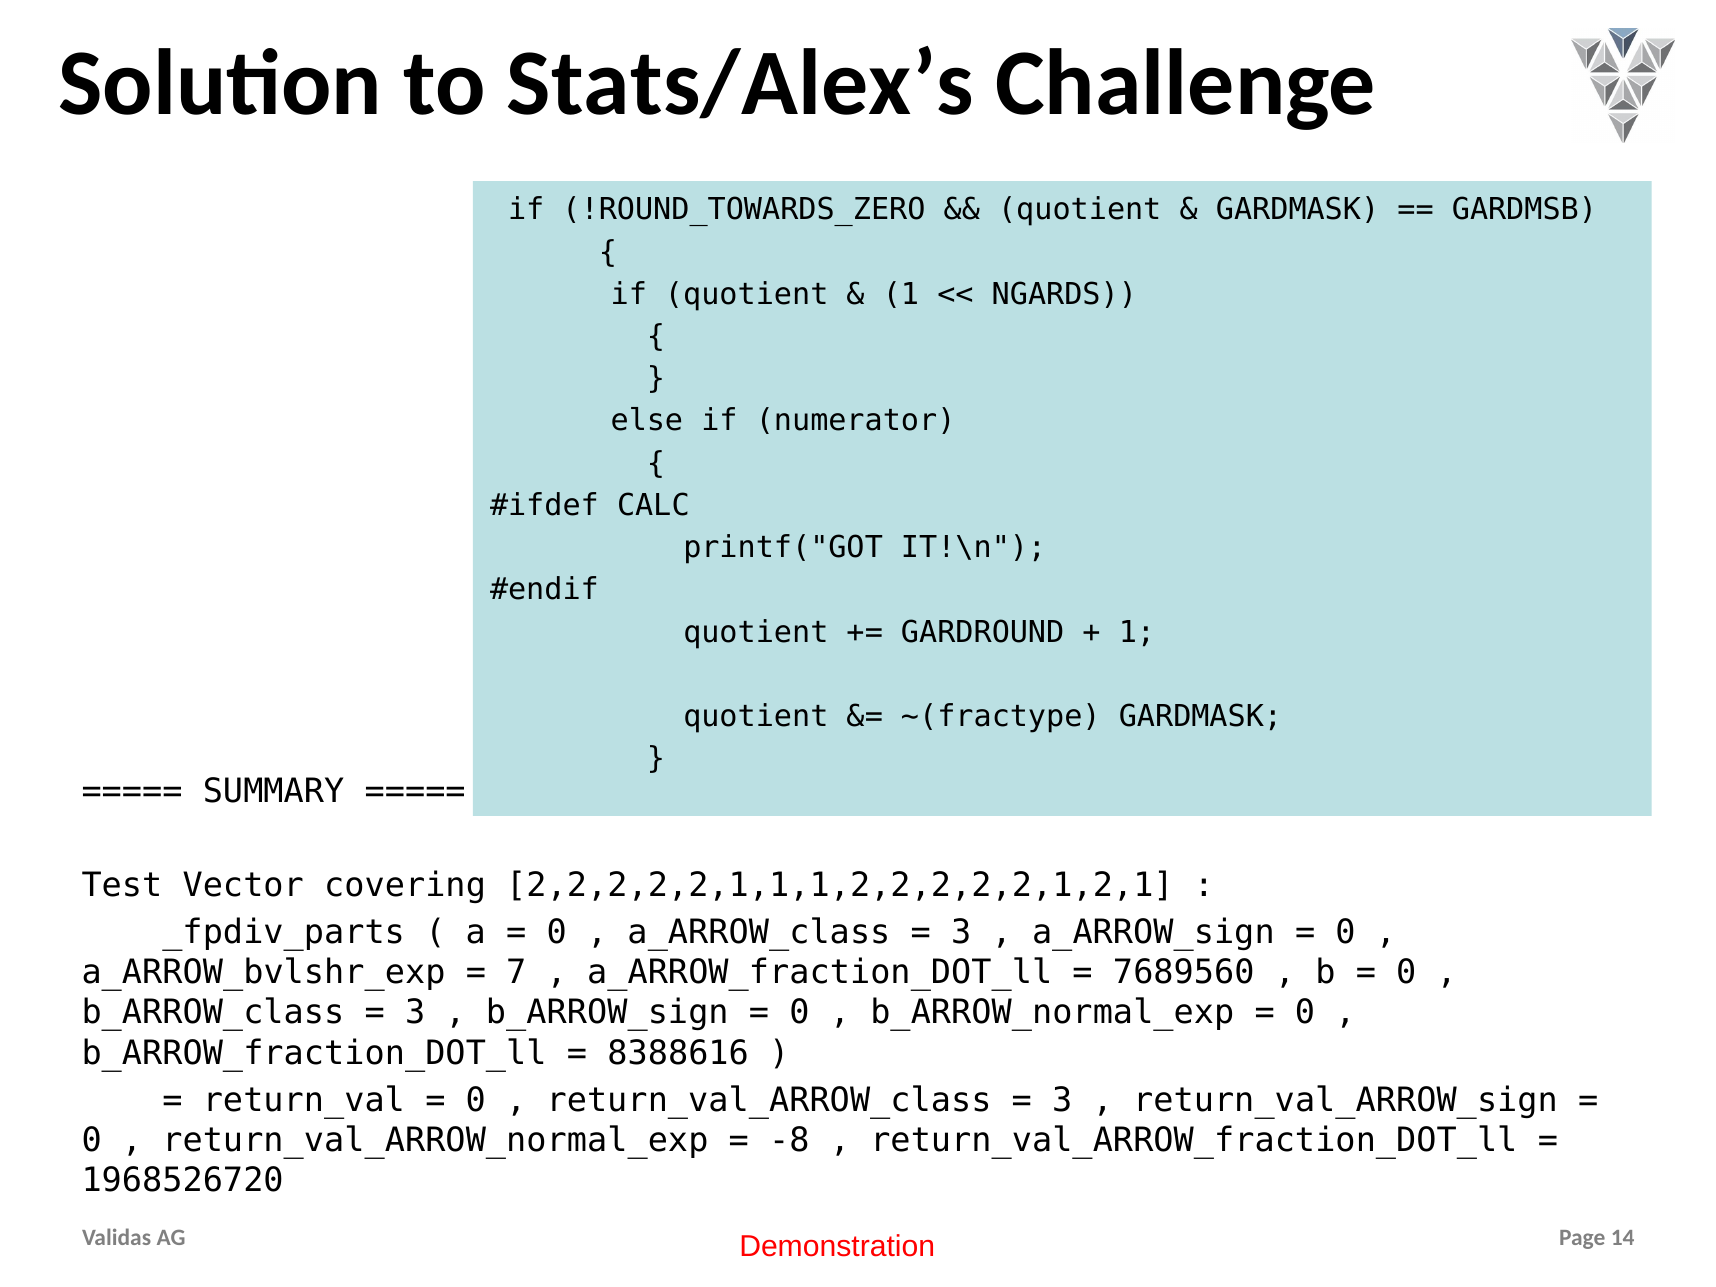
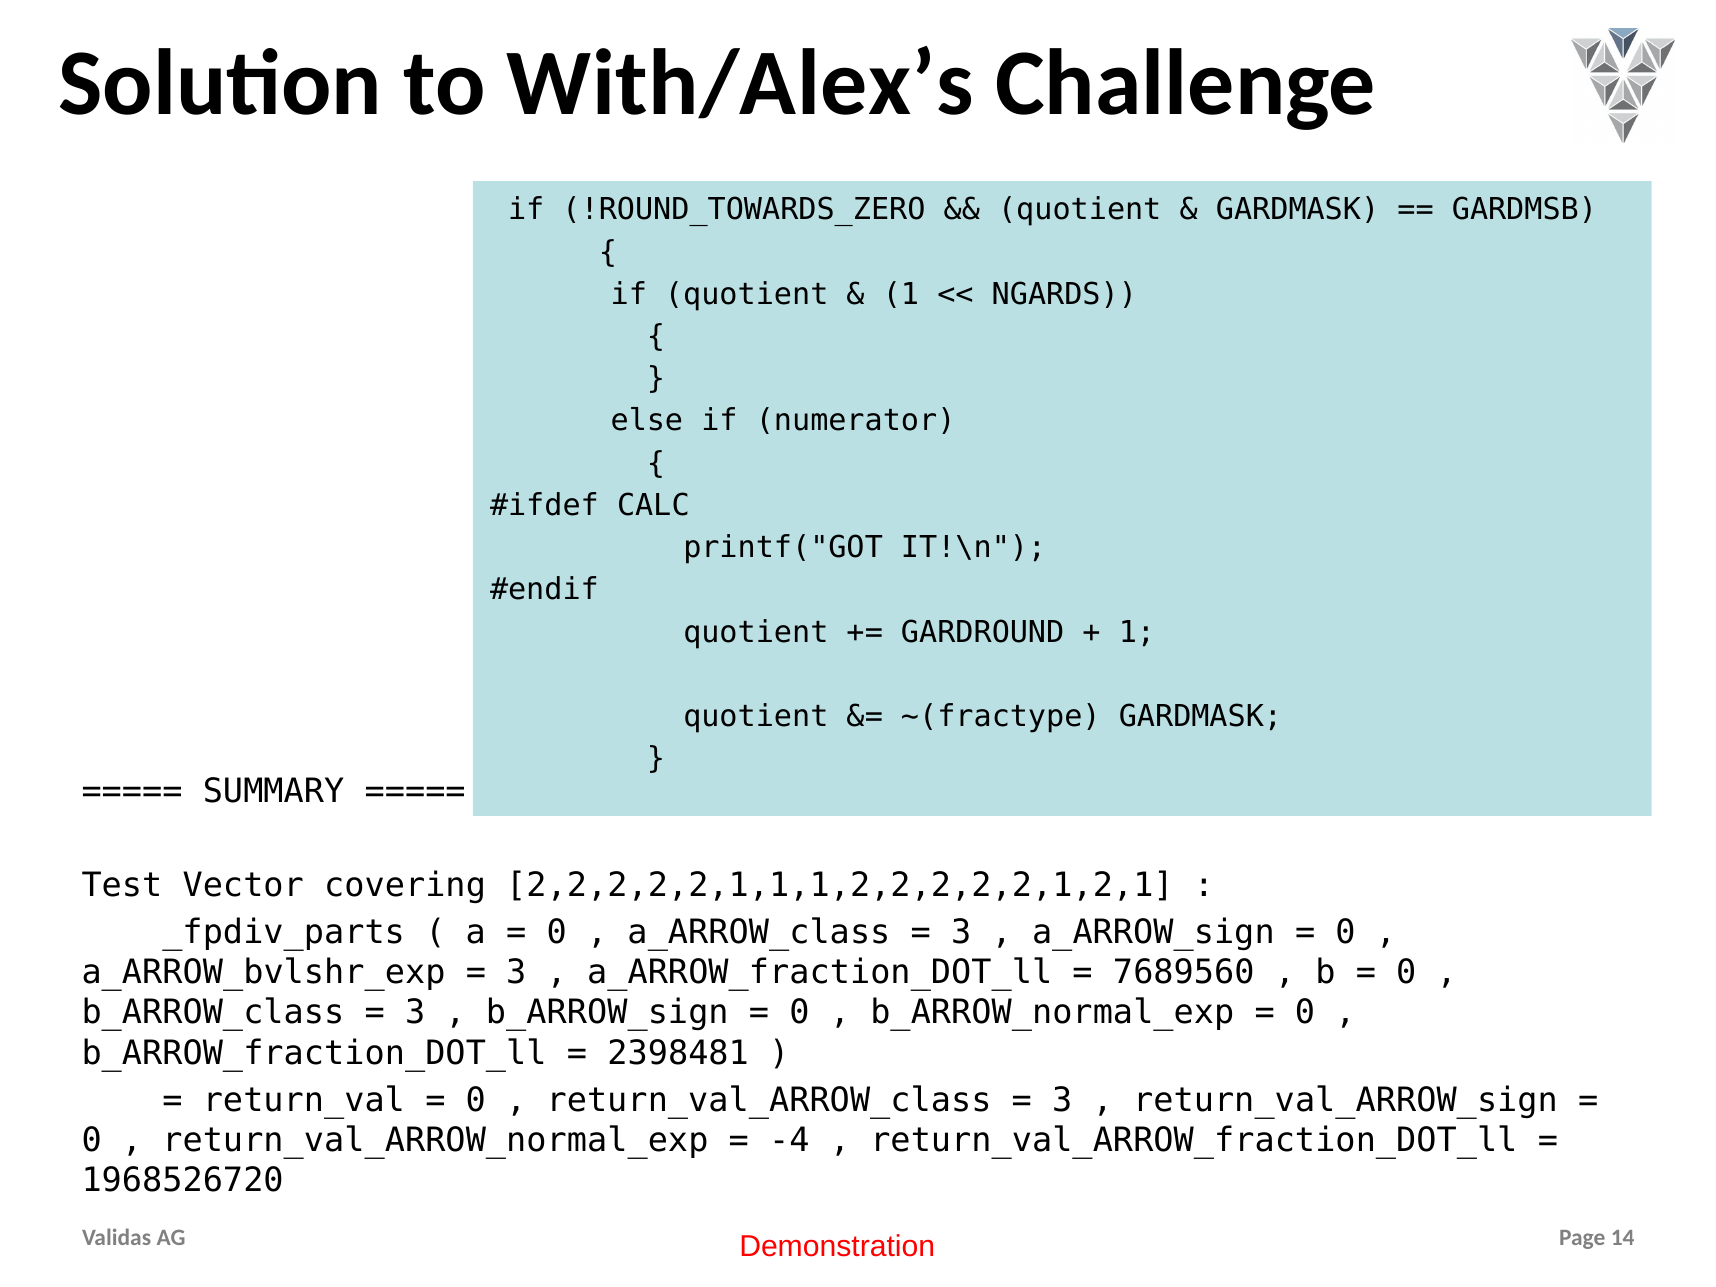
Stats/Alex’s: Stats/Alex’s -> With/Alex’s
7 at (516, 973): 7 -> 3
8388616: 8388616 -> 2398481
-8: -8 -> -4
